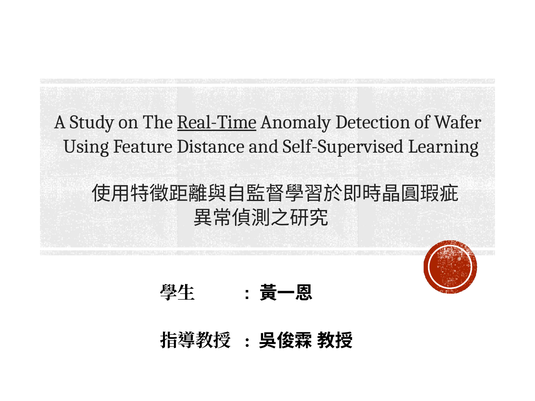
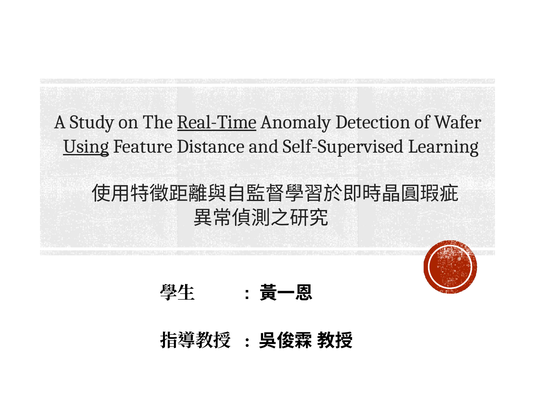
Using underline: none -> present
